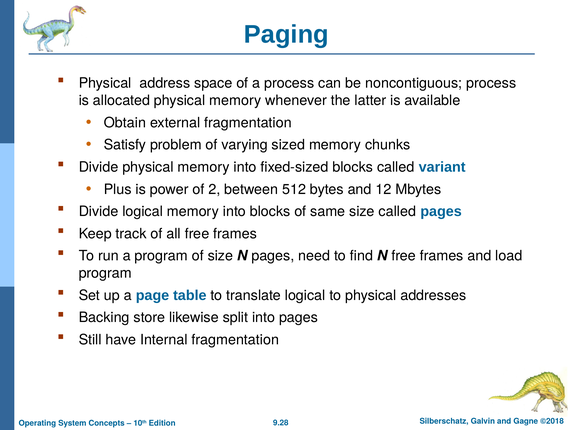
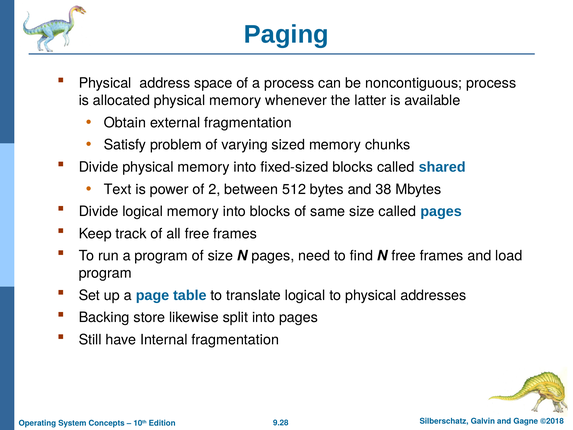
variant: variant -> shared
Plus: Plus -> Text
12: 12 -> 38
